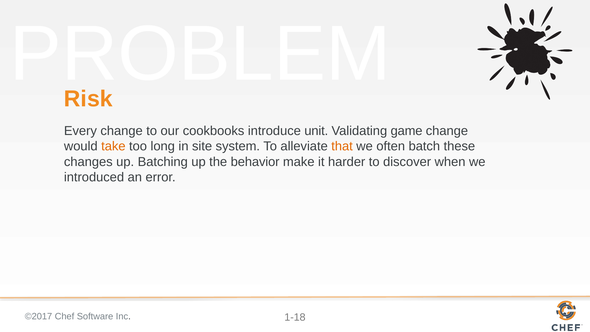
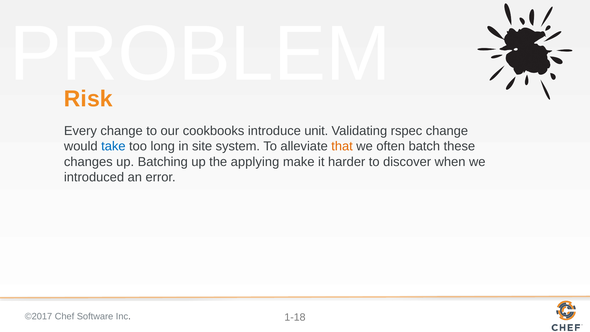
game: game -> rspec
take colour: orange -> blue
behavior: behavior -> applying
